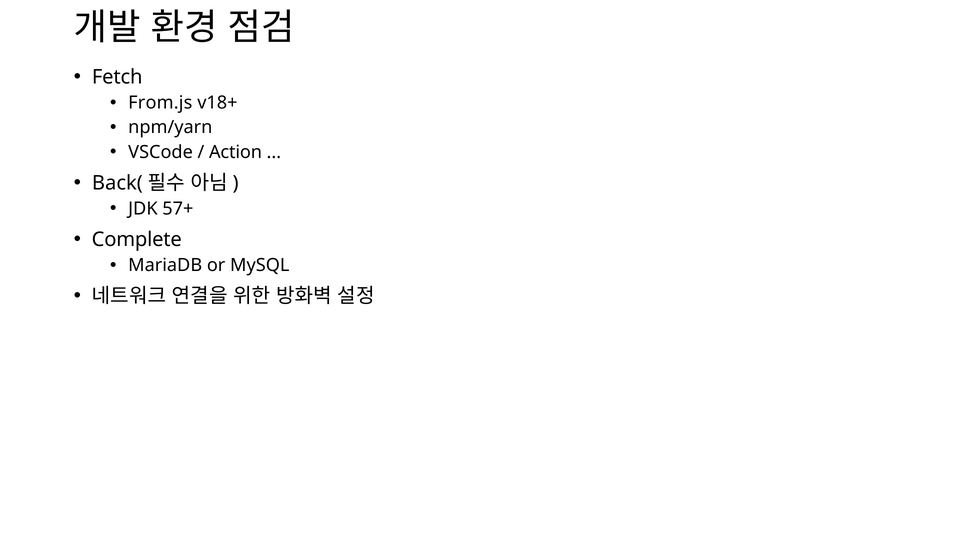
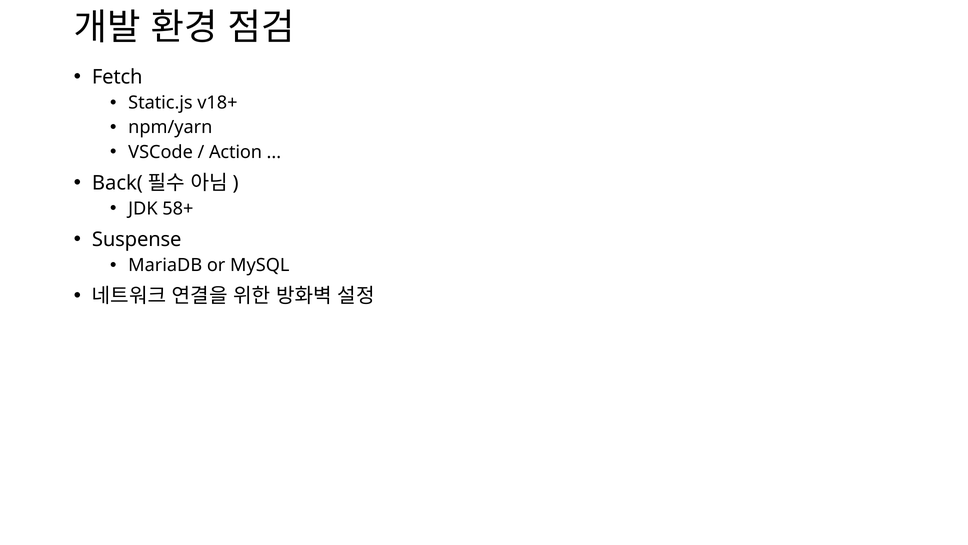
From.js: From.js -> Static.js
57+: 57+ -> 58+
Complete: Complete -> Suspense
